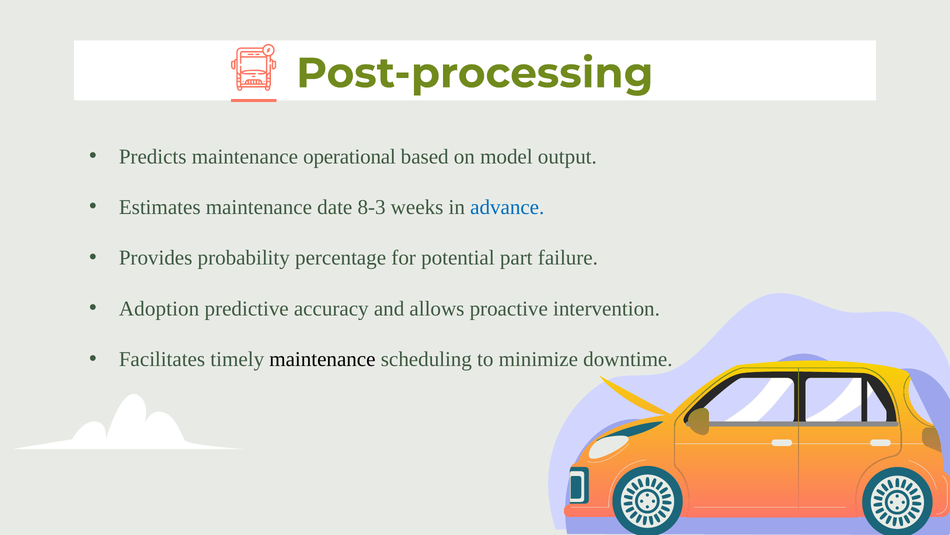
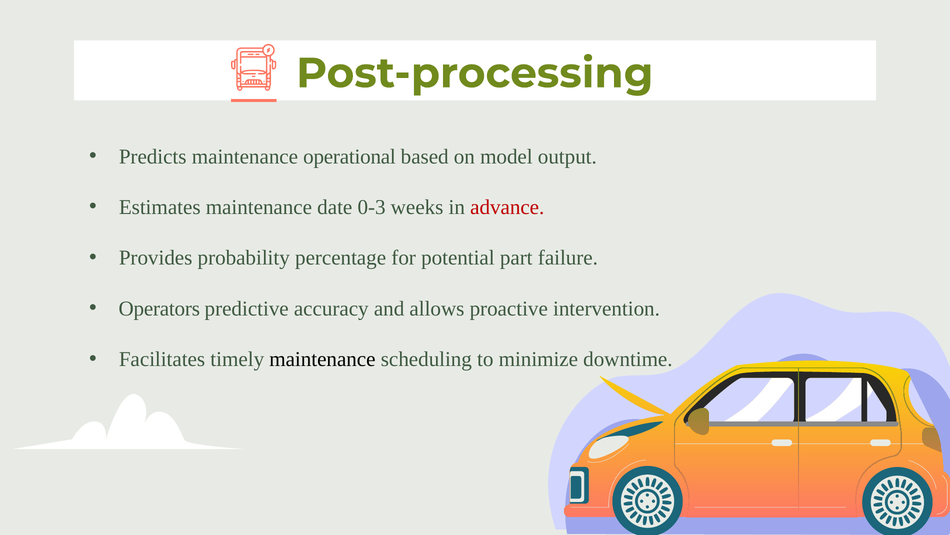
8-3: 8-3 -> 0-3
advance colour: blue -> red
Adoption: Adoption -> Operators
